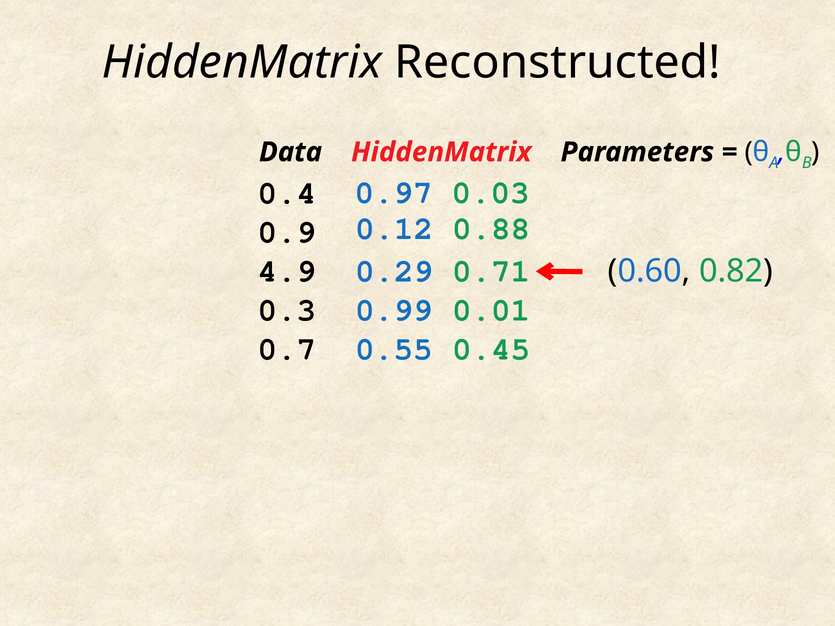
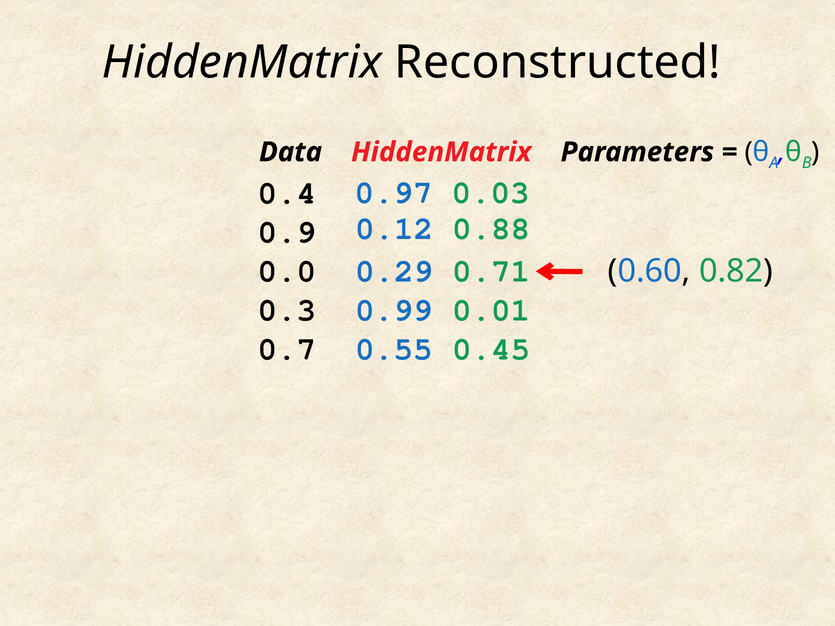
4.9: 4.9 -> 0.0
